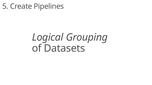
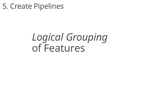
Datasets: Datasets -> Features
